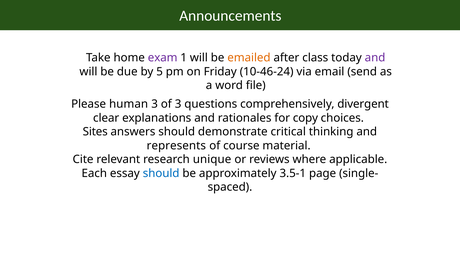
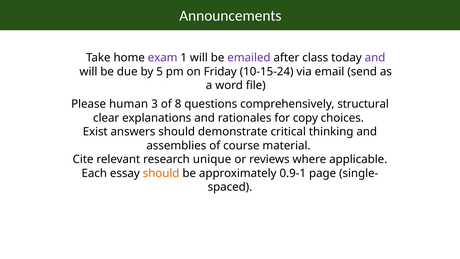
emailed colour: orange -> purple
10-46-24: 10-46-24 -> 10-15-24
of 3: 3 -> 8
divergent: divergent -> structural
Sites: Sites -> Exist
represents: represents -> assemblies
should at (161, 173) colour: blue -> orange
3.5-1: 3.5-1 -> 0.9-1
